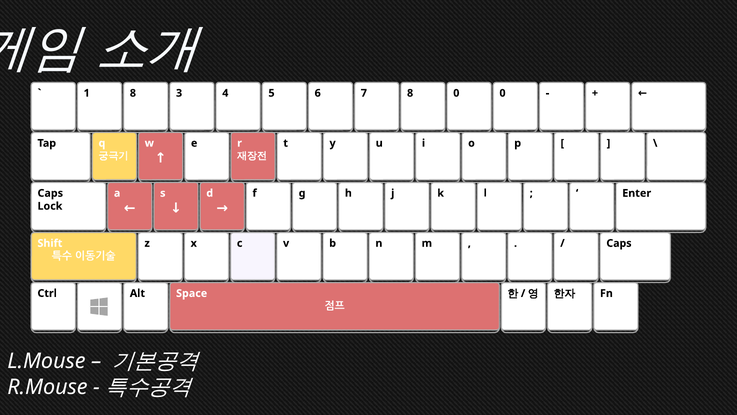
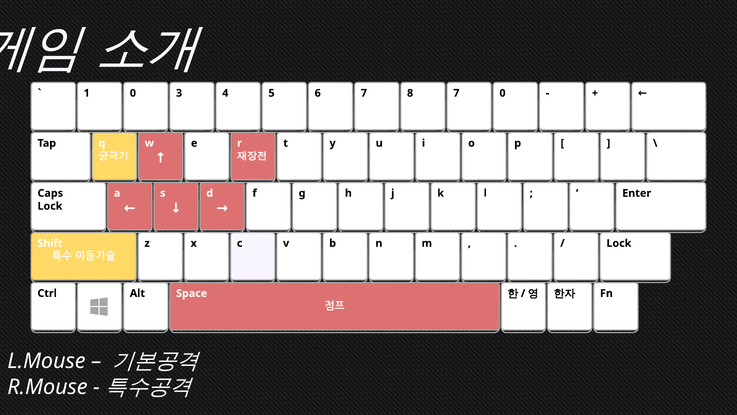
1 8: 8 -> 0
8 0: 0 -> 7
Caps at (619, 243): Caps -> Lock
